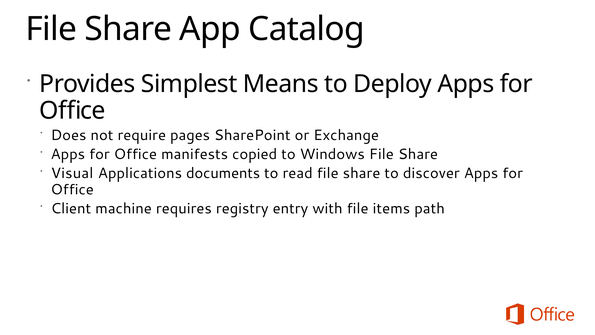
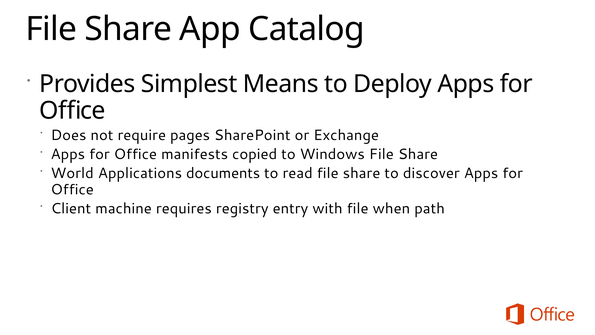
Visual: Visual -> World
items: items -> when
